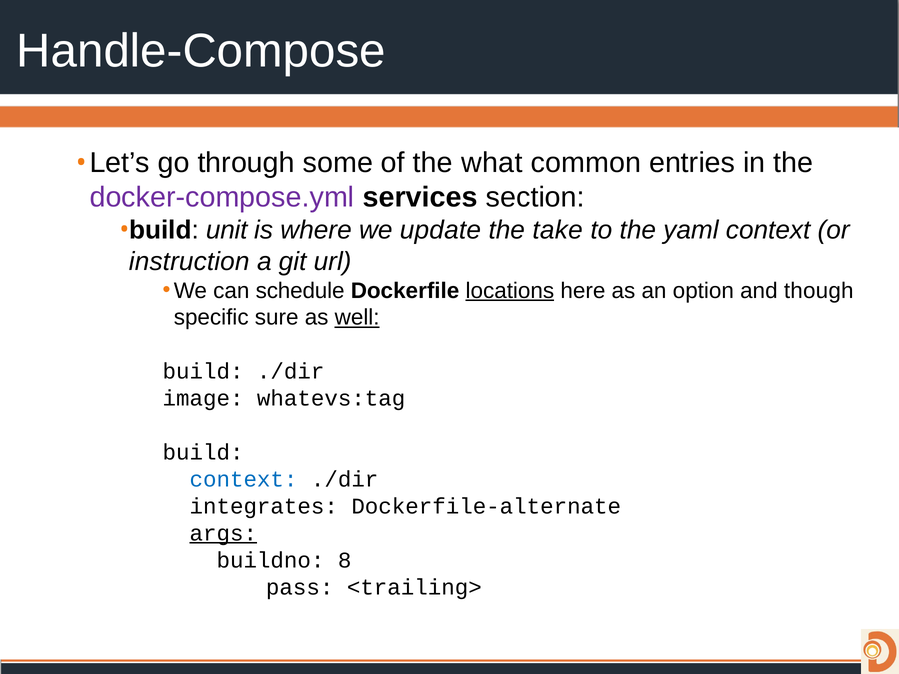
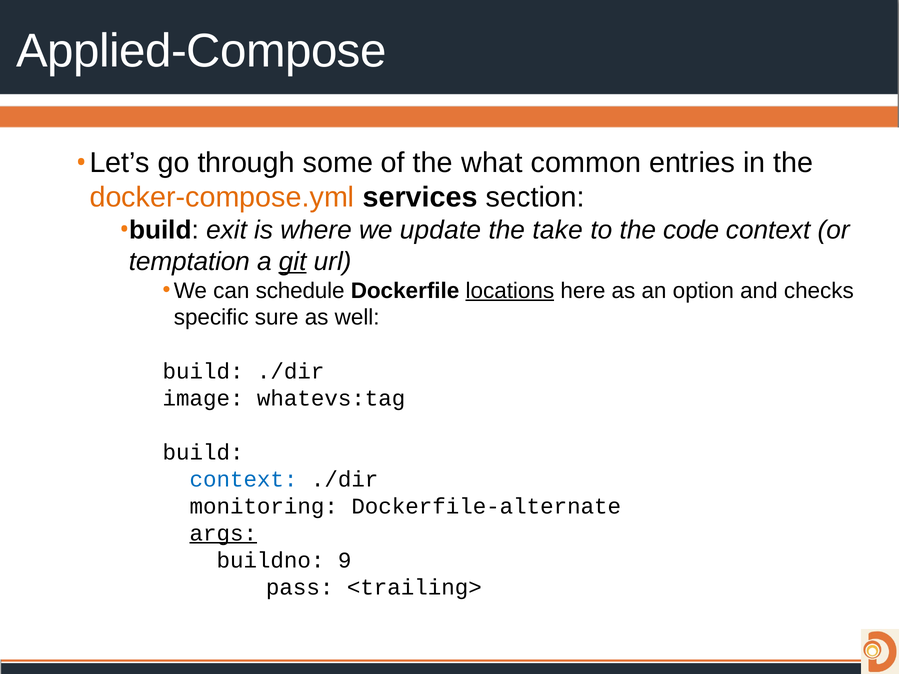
Handle-Compose: Handle-Compose -> Applied-Compose
docker-compose.yml colour: purple -> orange
unit: unit -> exit
yaml: yaml -> code
instruction: instruction -> temptation
git underline: none -> present
though: though -> checks
well underline: present -> none
integrates: integrates -> monitoring
8: 8 -> 9
